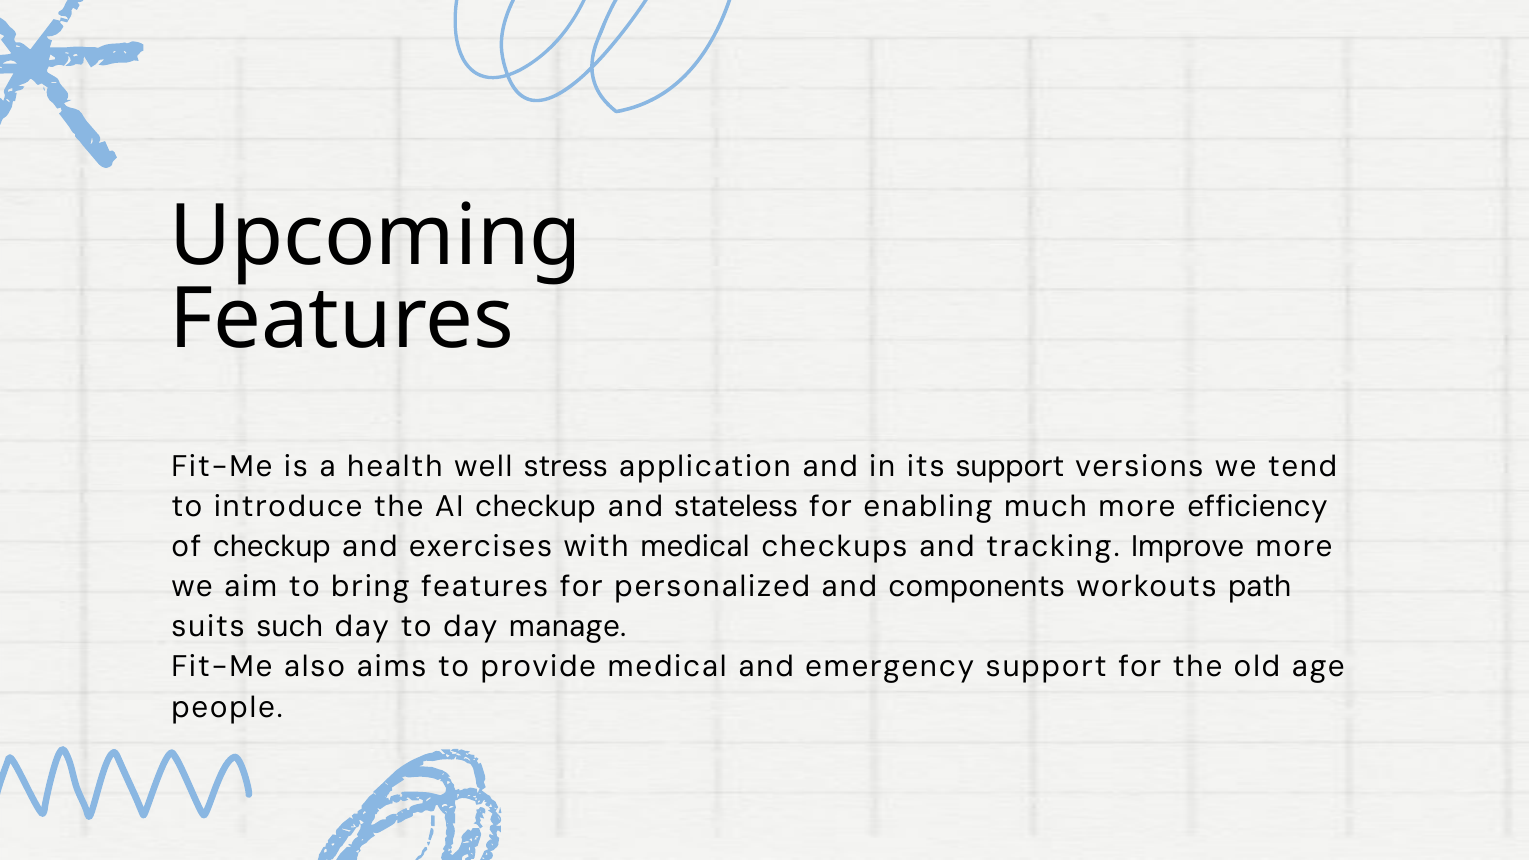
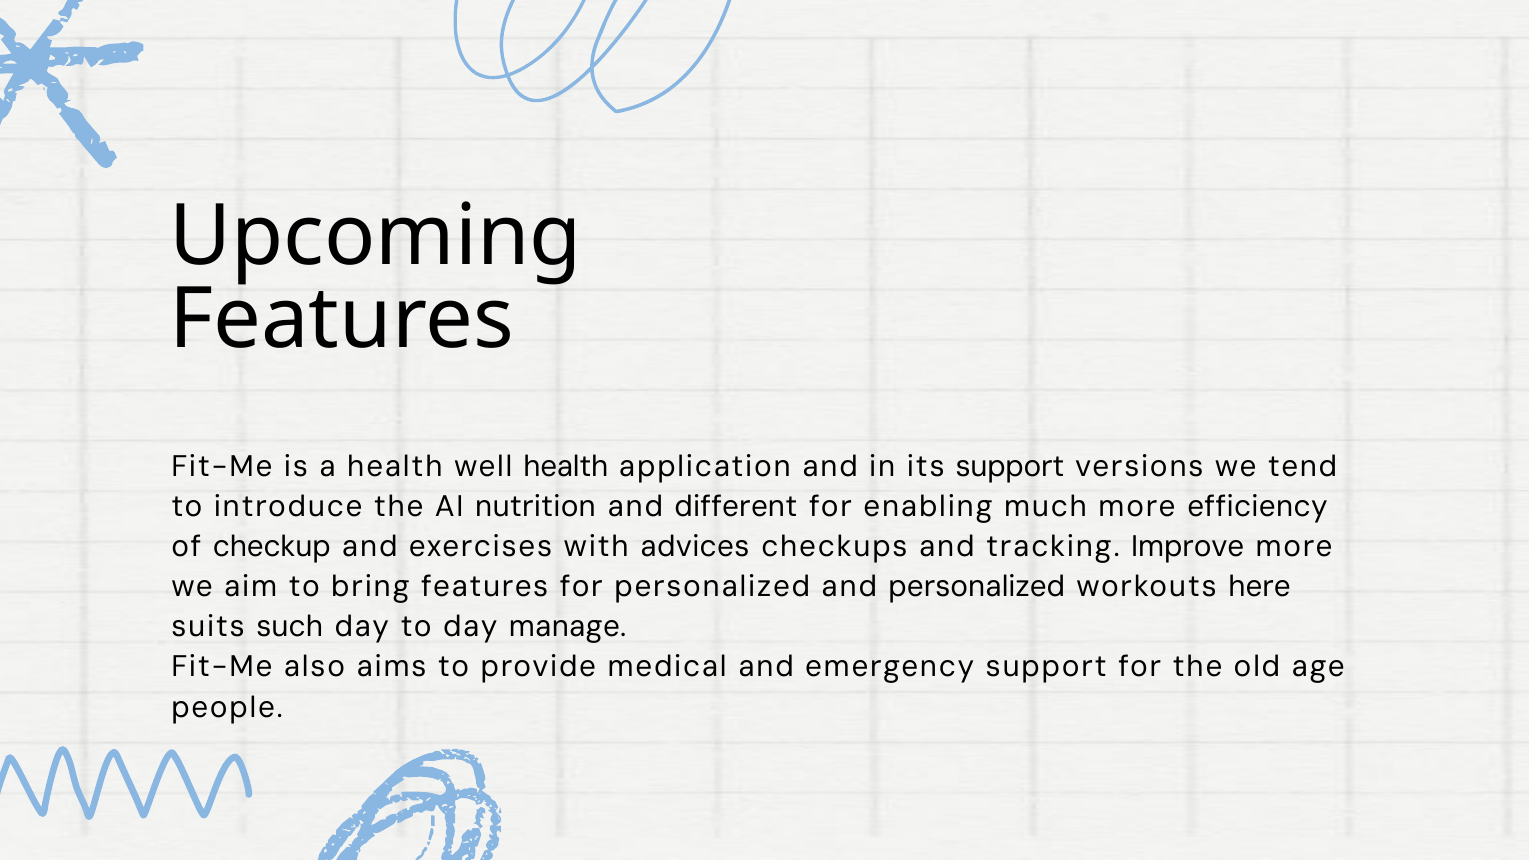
well stress: stress -> health
AI checkup: checkup -> nutrition
stateless: stateless -> different
with medical: medical -> advices
and components: components -> personalized
path: path -> here
